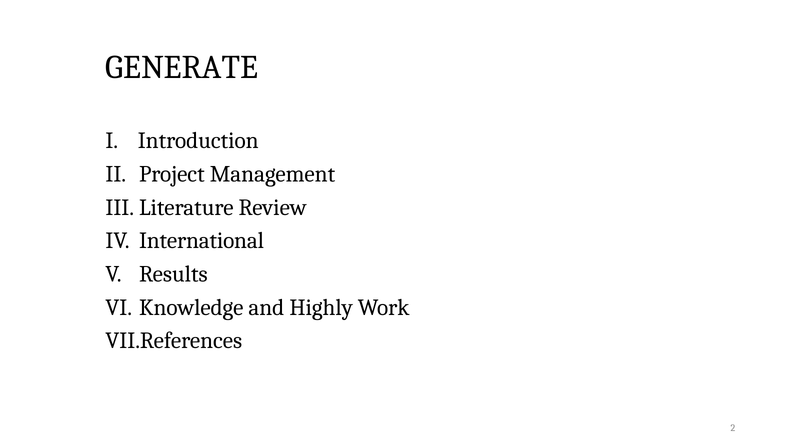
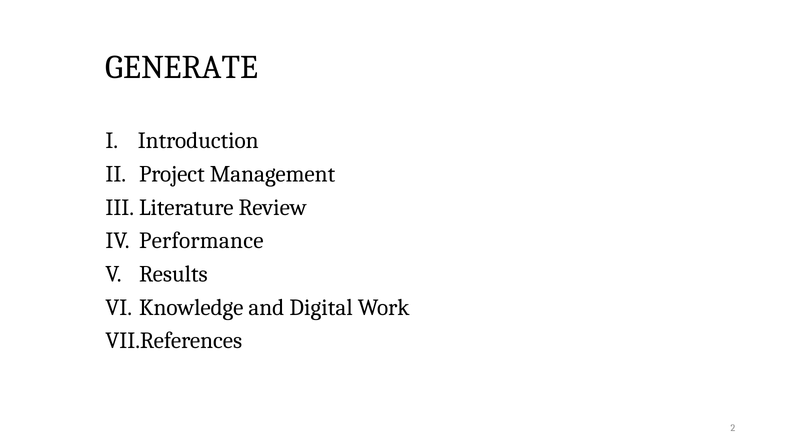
International: International -> Performance
Highly: Highly -> Digital
